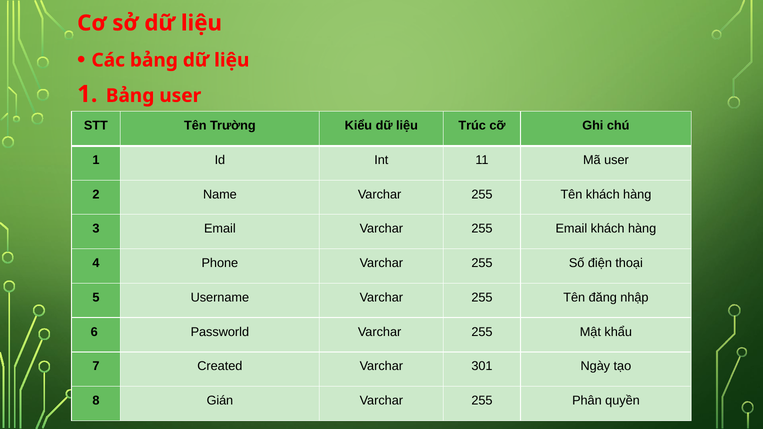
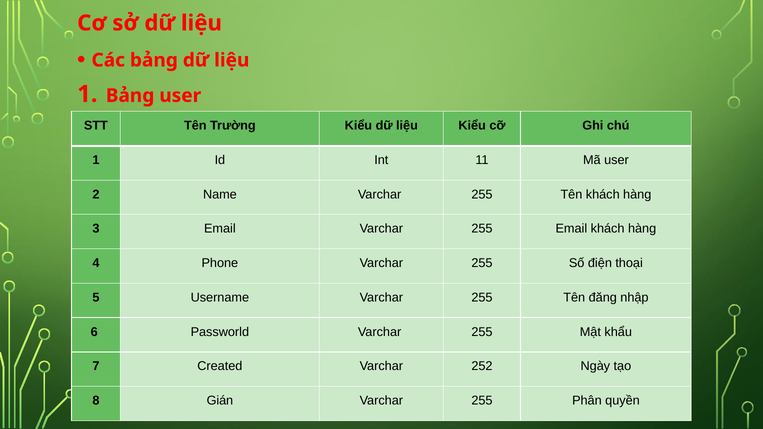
liệu Trúc: Trúc -> Kiểu
301: 301 -> 252
